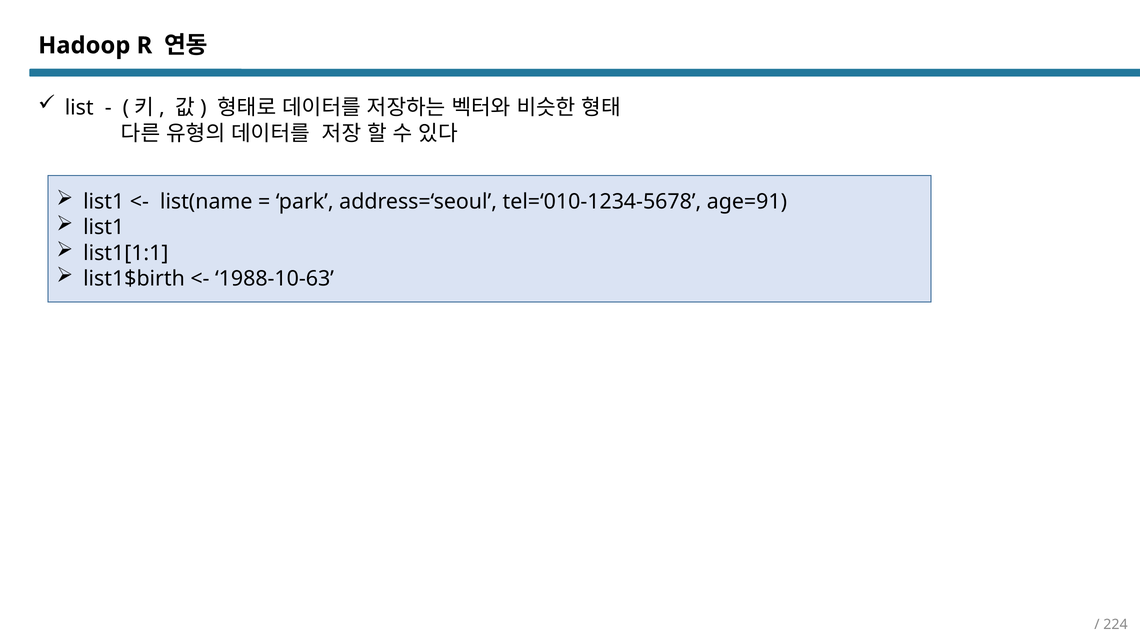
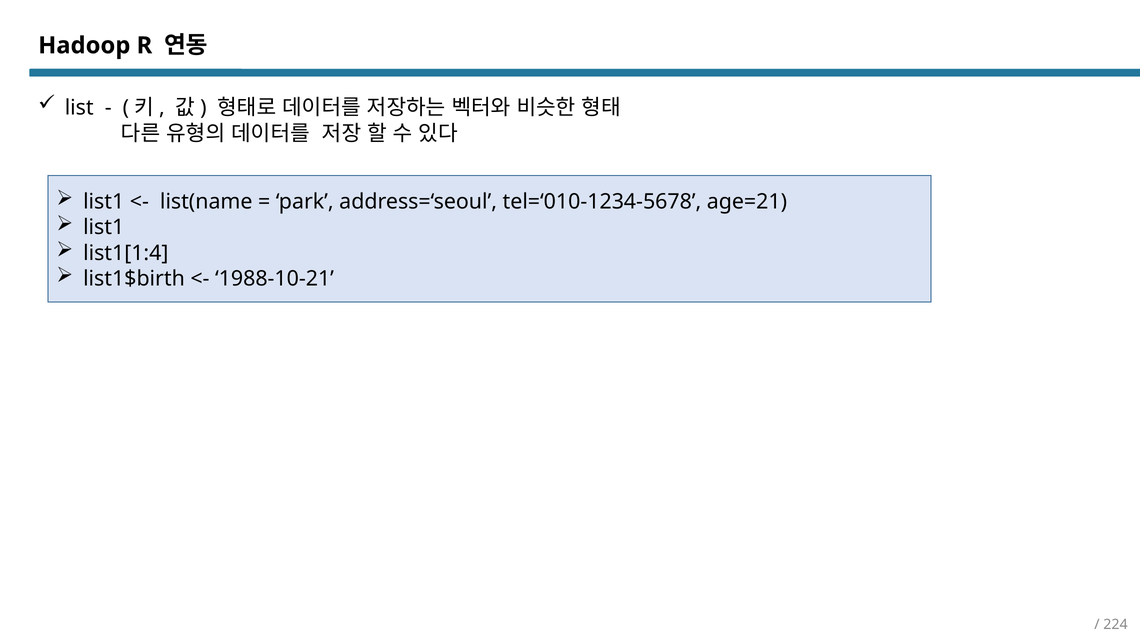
age=91: age=91 -> age=21
list1[1:1: list1[1:1 -> list1[1:4
1988-10-63: 1988-10-63 -> 1988-10-21
